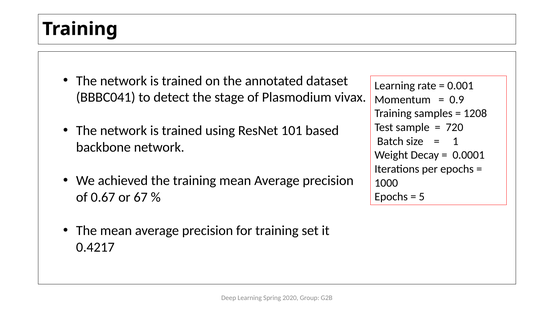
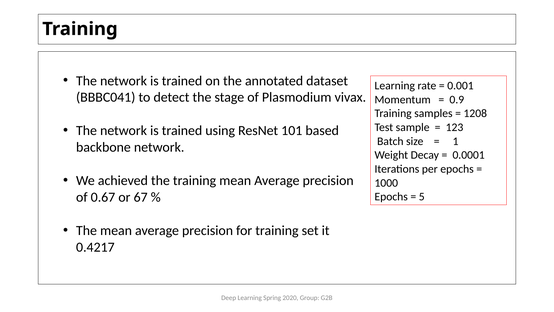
720: 720 -> 123
